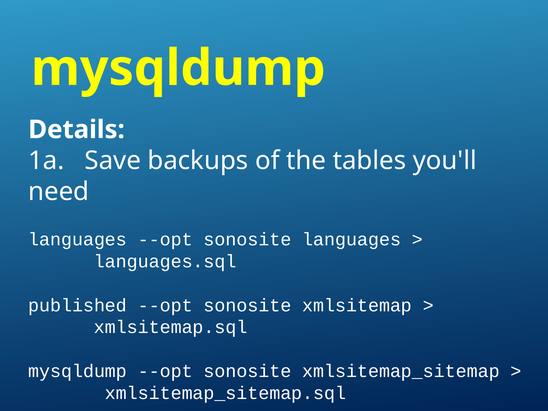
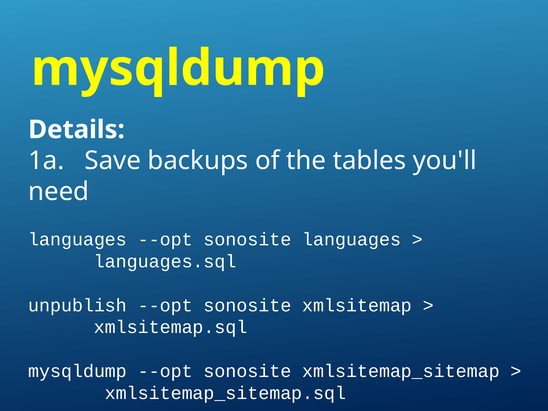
published: published -> unpublish
